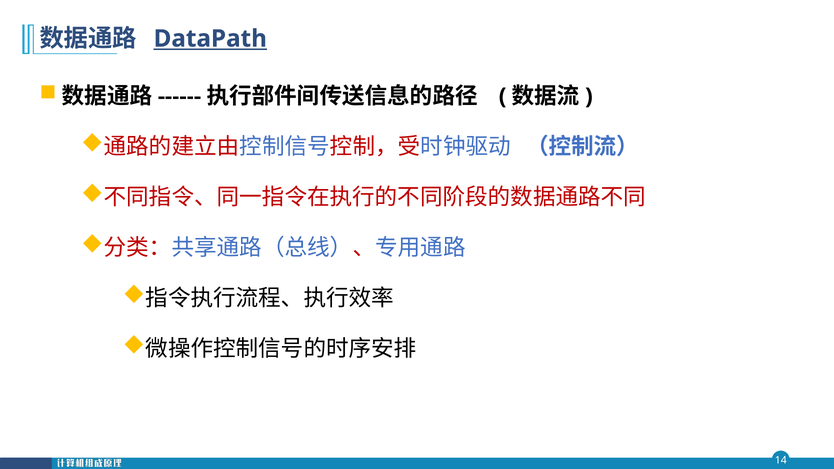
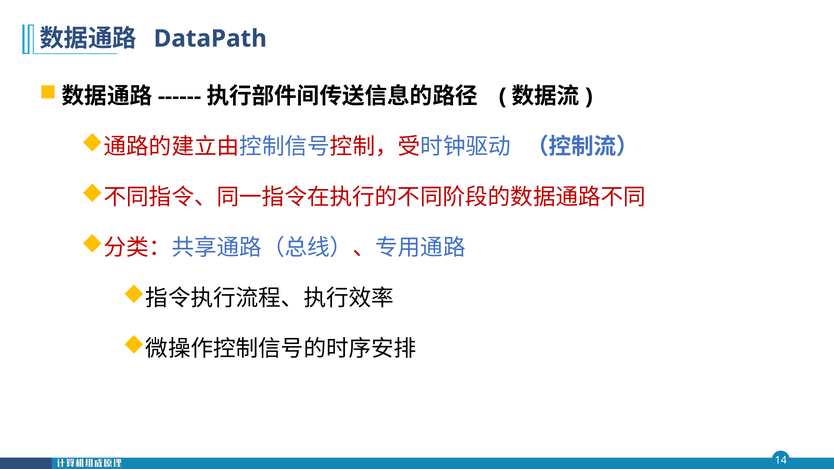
DataPath underline: present -> none
